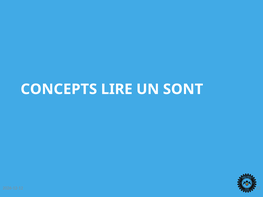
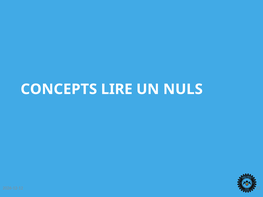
SONT: SONT -> NULS
